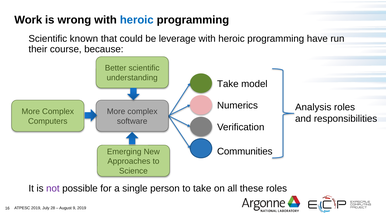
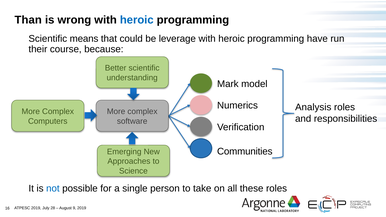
Work: Work -> Than
known: known -> means
Take at (228, 84): Take -> Mark
not colour: purple -> blue
